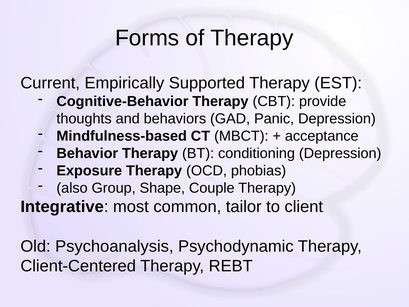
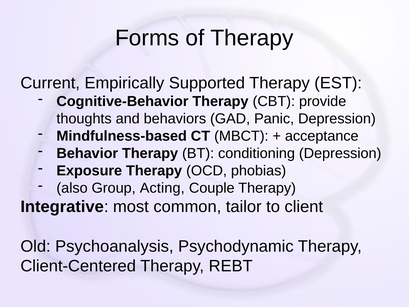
Shape: Shape -> Acting
